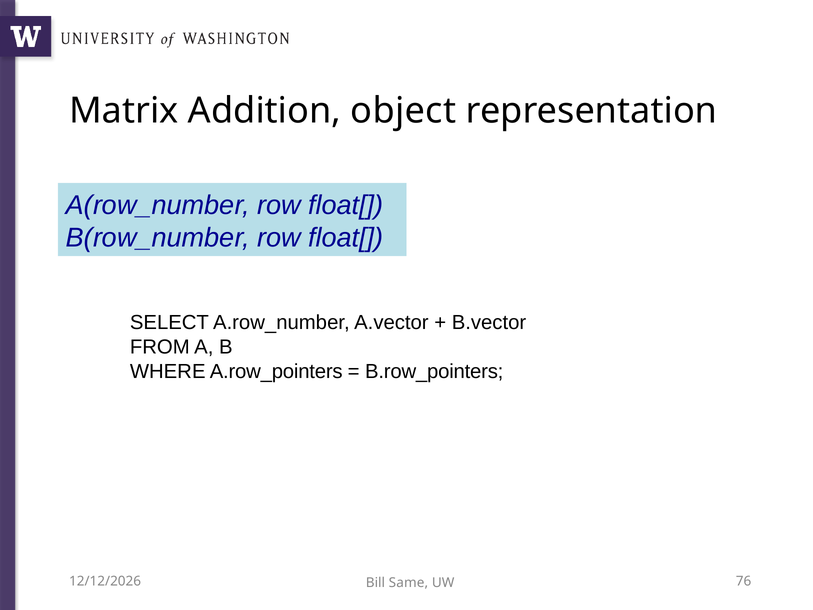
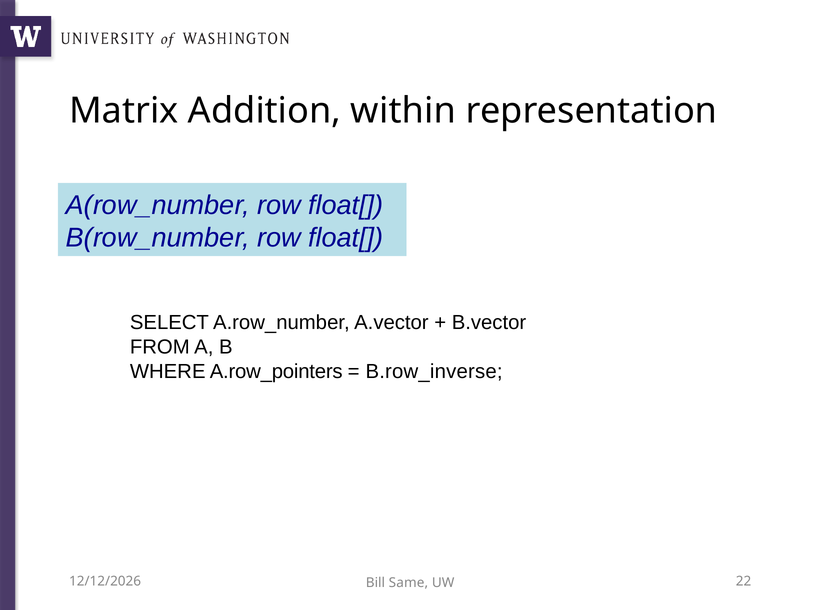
object: object -> within
B.row_pointers: B.row_pointers -> B.row_inverse
76: 76 -> 22
